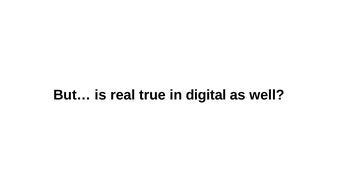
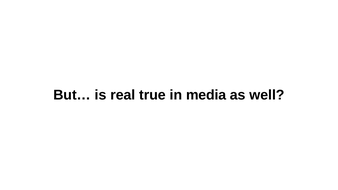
digital: digital -> media
